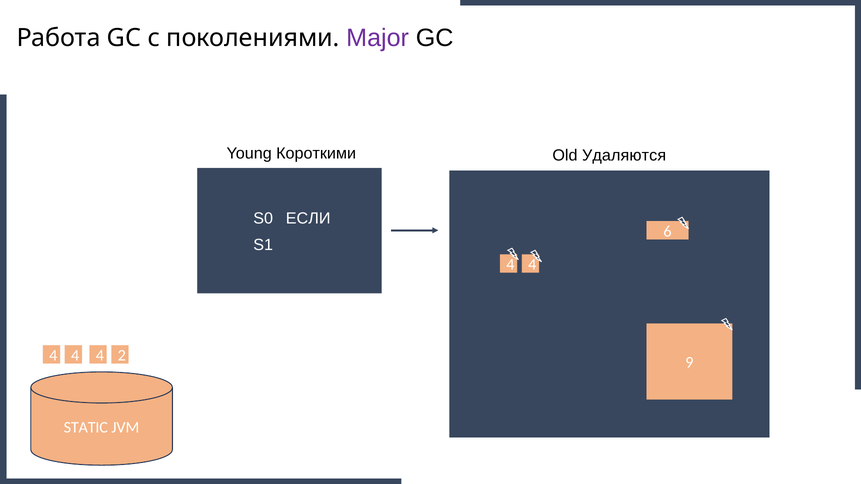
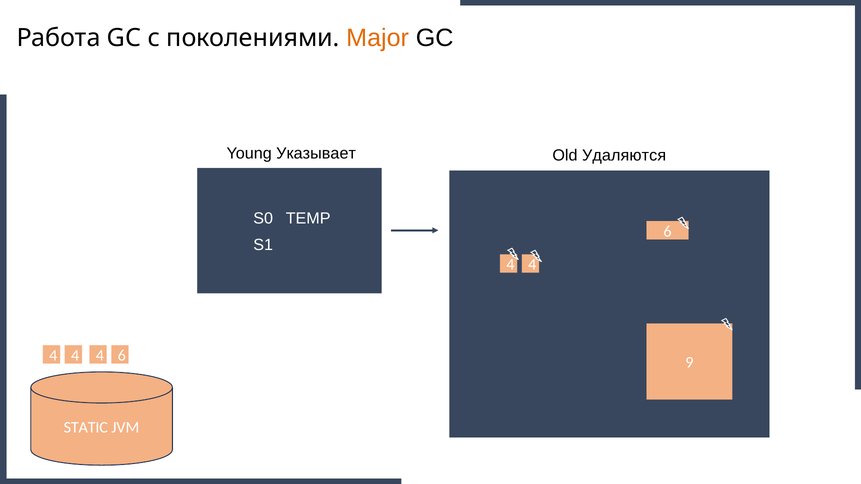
Major colour: purple -> orange
Короткими: Короткими -> Указывает
ЕСЛИ: ЕСЛИ -> TEMP
4 2: 2 -> 6
